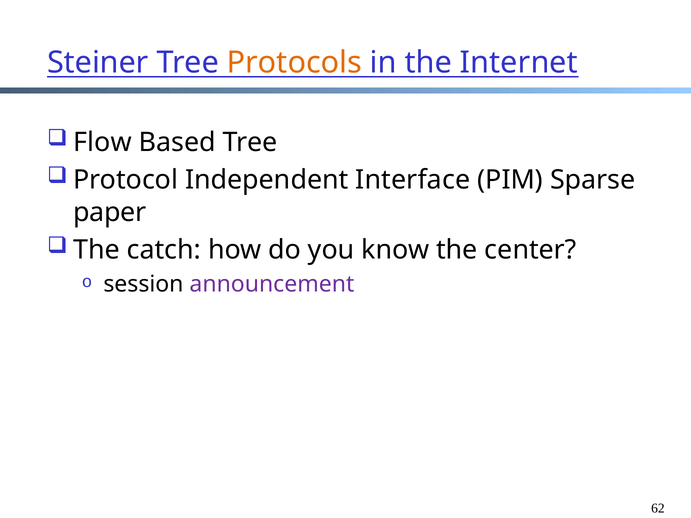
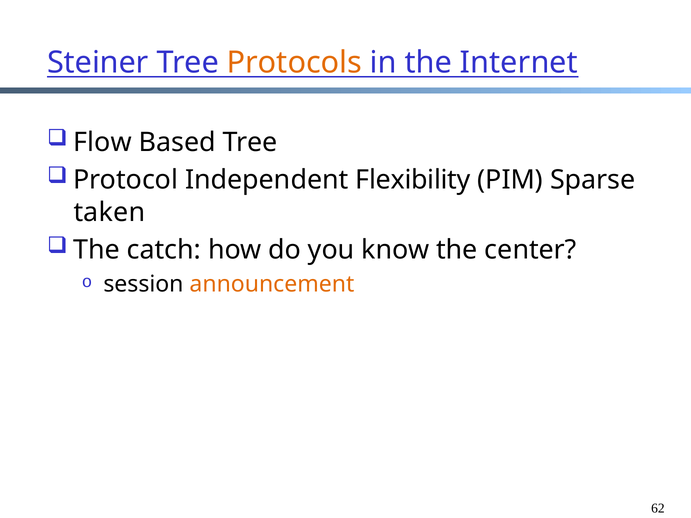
Interface: Interface -> Flexibility
paper: paper -> taken
announcement colour: purple -> orange
